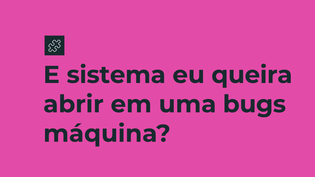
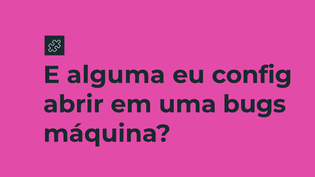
sistema: sistema -> alguma
queira: queira -> config
